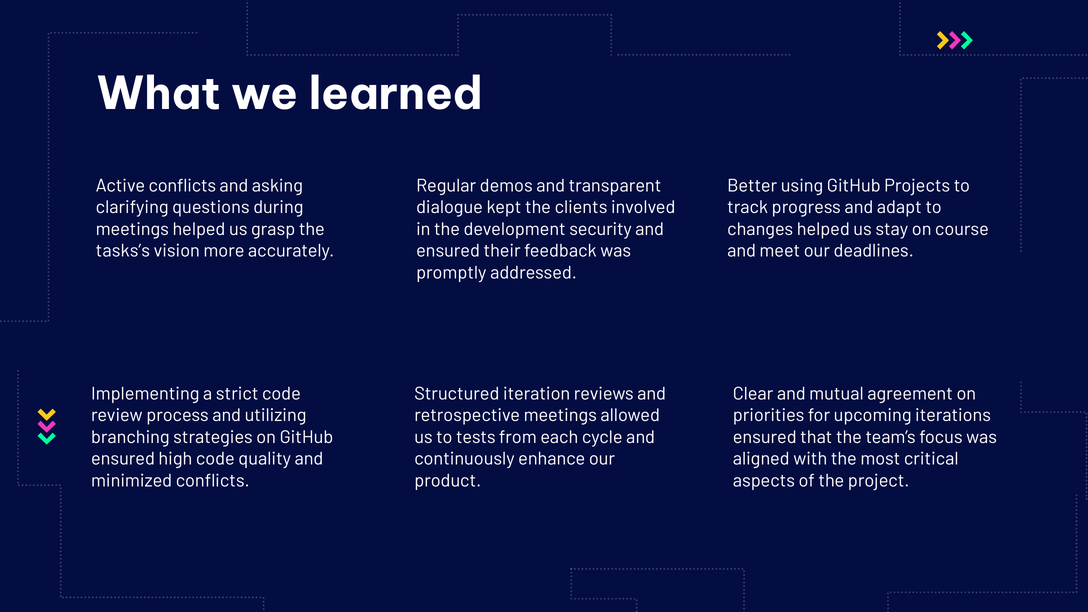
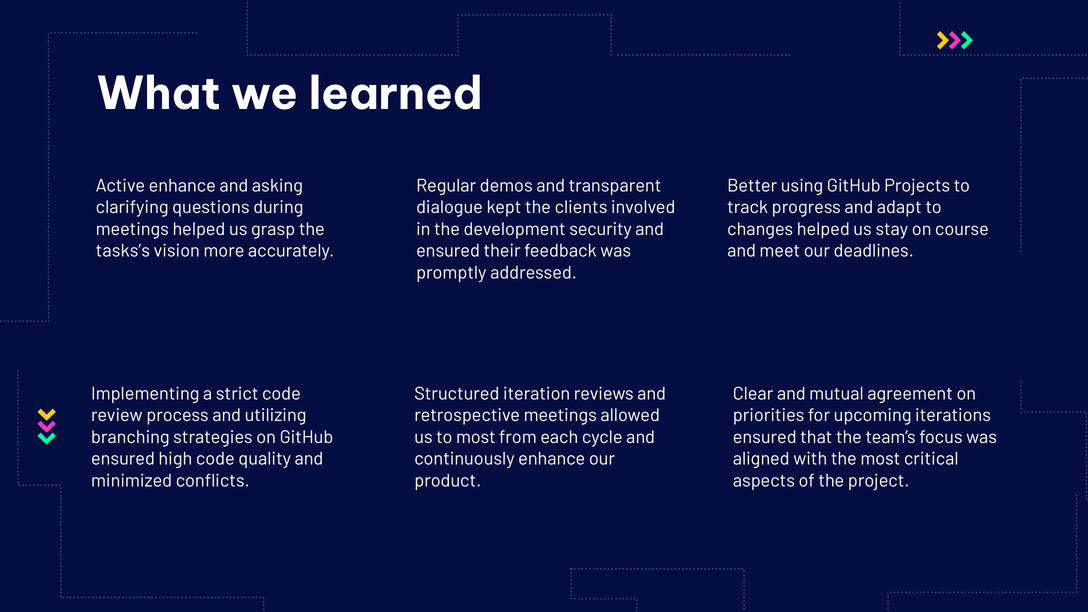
Active conflicts: conflicts -> enhance
to tests: tests -> most
